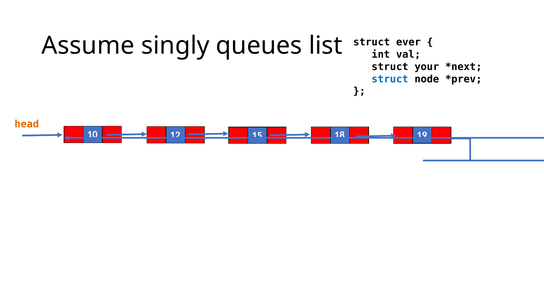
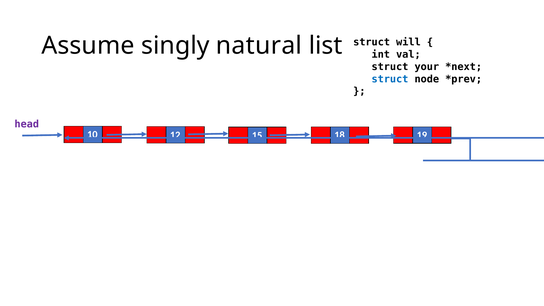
queues: queues -> natural
ever: ever -> will
head colour: orange -> purple
